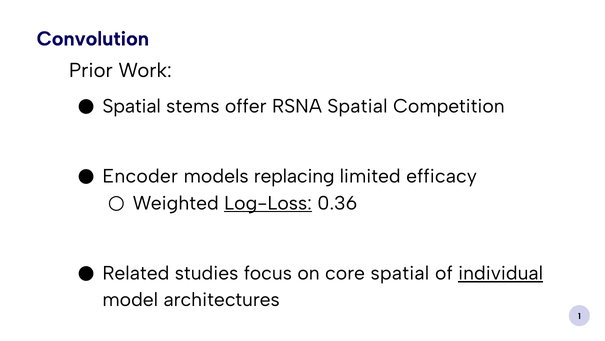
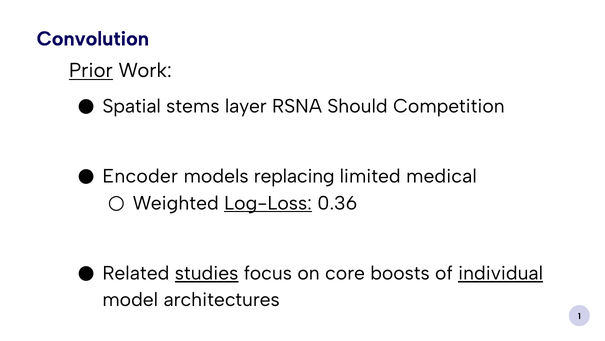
Prior underline: none -> present
offer: offer -> layer
RSNA Spatial: Spatial -> Should
efficacy: efficacy -> medical
studies underline: none -> present
core spatial: spatial -> boosts
